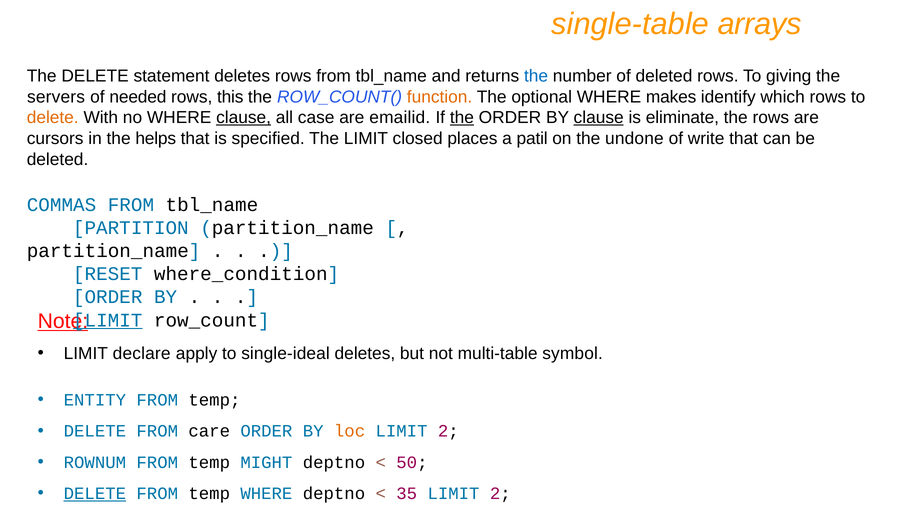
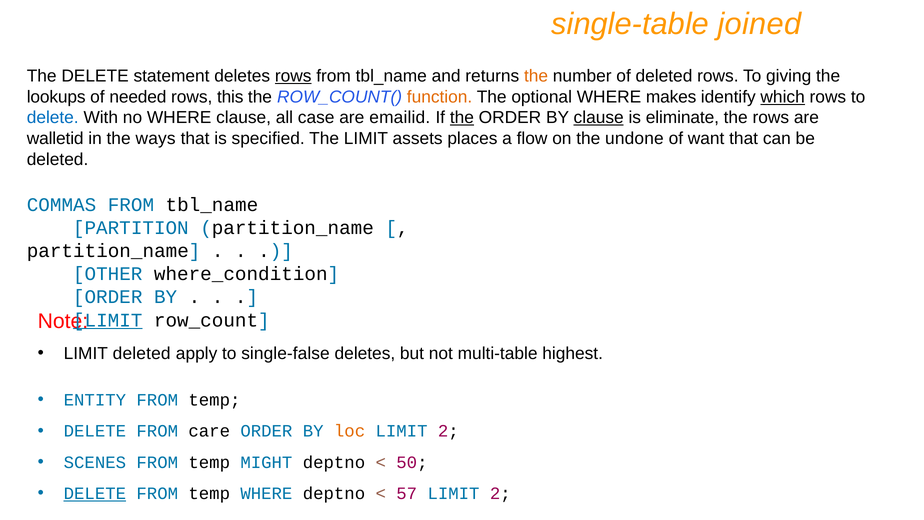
arrays: arrays -> joined
rows at (293, 76) underline: none -> present
the at (536, 76) colour: blue -> orange
servers: servers -> lookups
which underline: none -> present
delete at (53, 118) colour: orange -> blue
clause at (244, 118) underline: present -> none
cursors: cursors -> walletid
helps: helps -> ways
closed: closed -> assets
patil: patil -> flow
write: write -> want
RESET: RESET -> OTHER
Note underline: present -> none
LIMIT declare: declare -> deleted
single-ideal: single-ideal -> single-false
symbol: symbol -> highest
ROWNUM: ROWNUM -> SCENES
35: 35 -> 57
